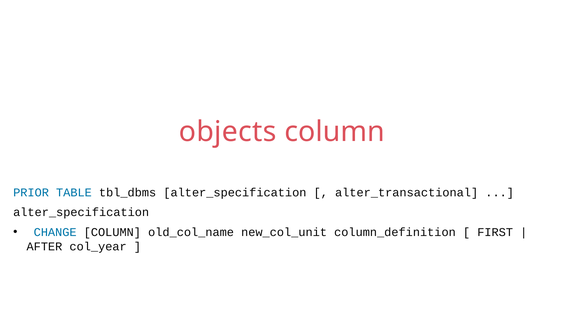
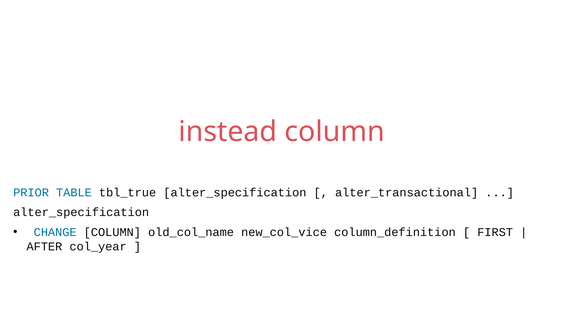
objects: objects -> instead
tbl_dbms: tbl_dbms -> tbl_true
new_col_unit: new_col_unit -> new_col_vice
